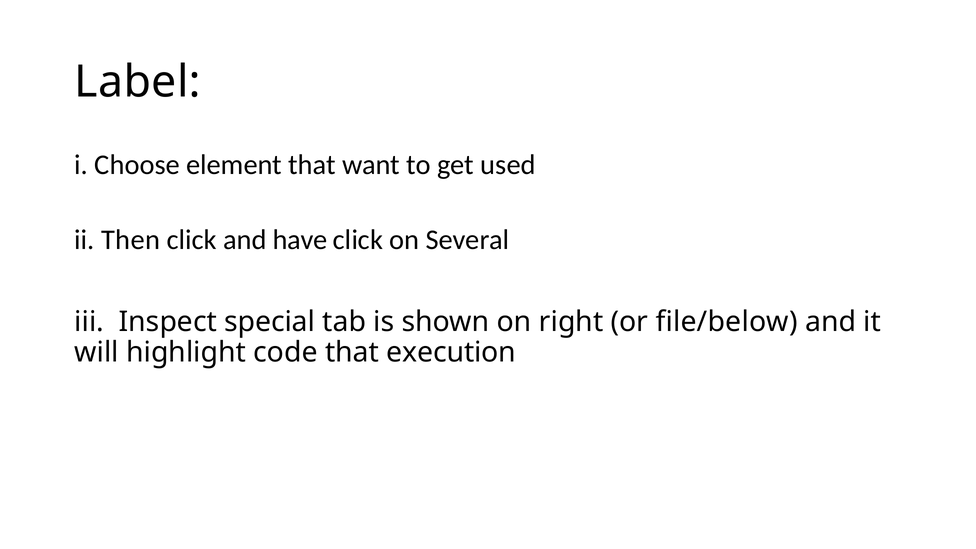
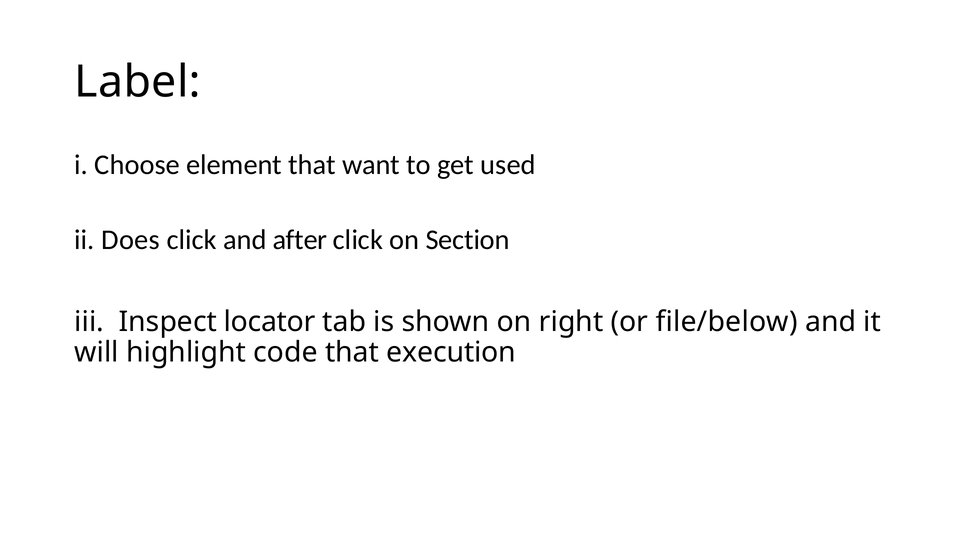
Then: Then -> Does
have: have -> after
Several: Several -> Section
special: special -> locator
